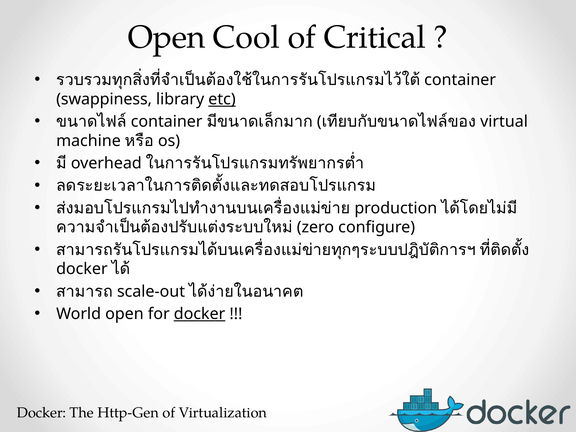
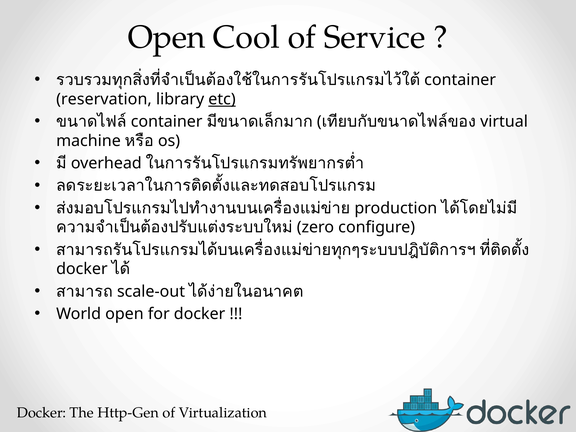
Critical: Critical -> Service
swappiness: swappiness -> reservation
docker at (200, 314) underline: present -> none
